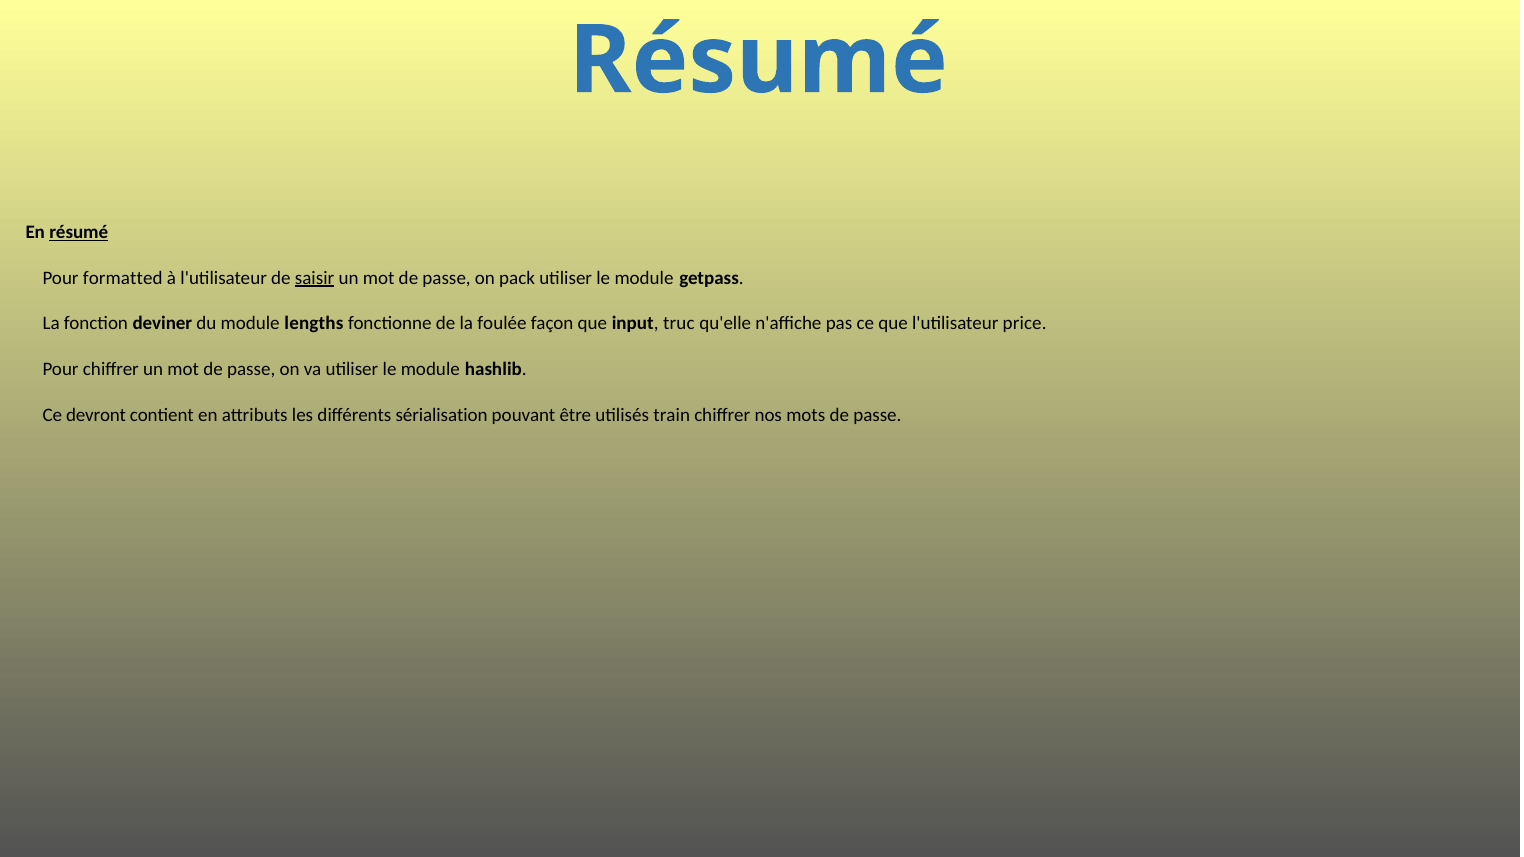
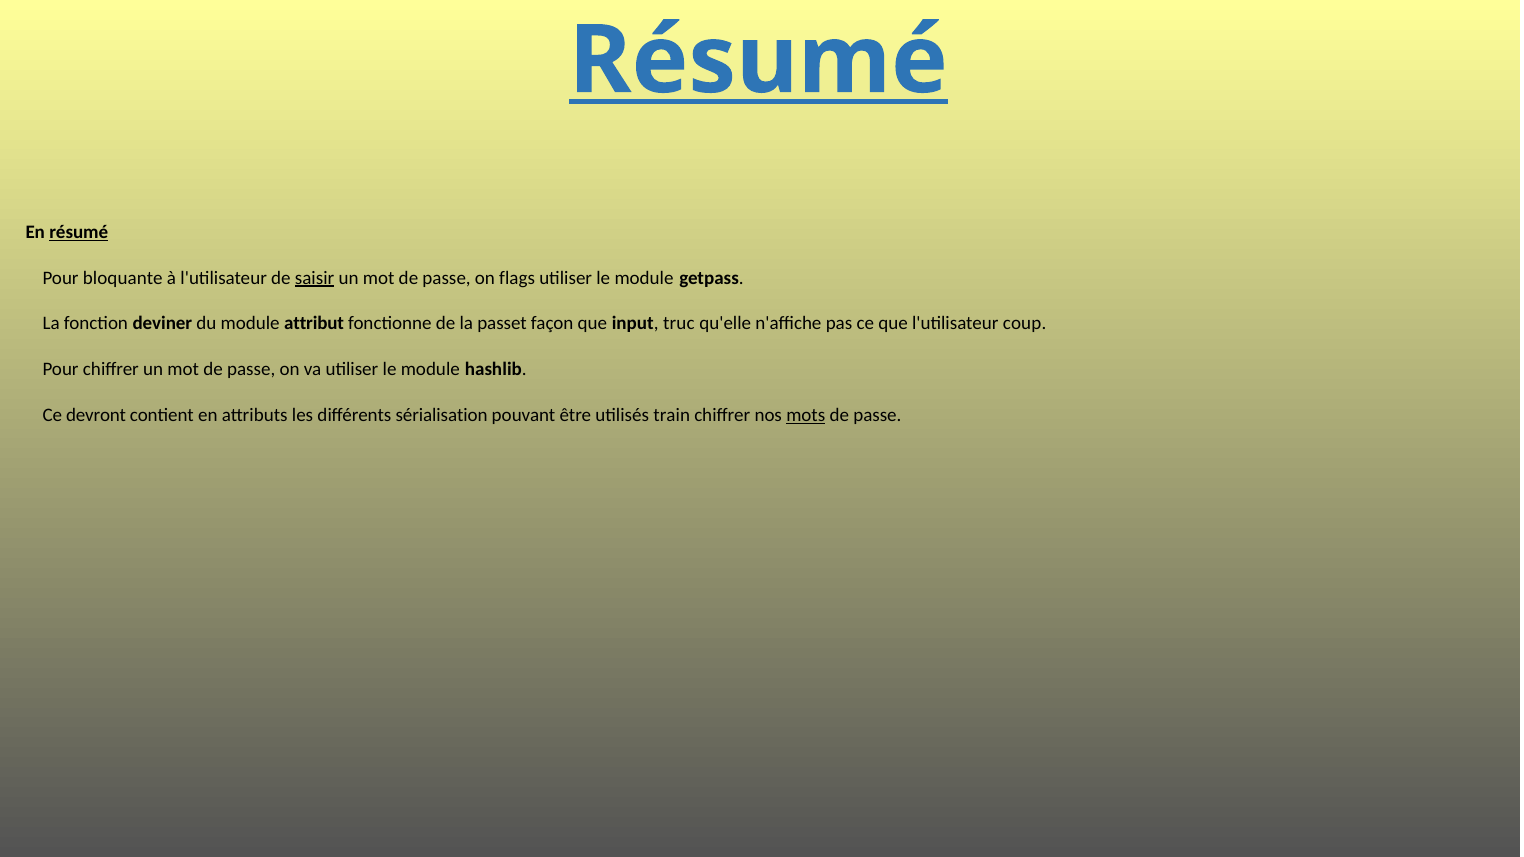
Résumé at (758, 61) underline: none -> present
formatted: formatted -> bloquante
pack: pack -> flags
lengths: lengths -> attribut
foulée: foulée -> passet
price: price -> coup
mots underline: none -> present
